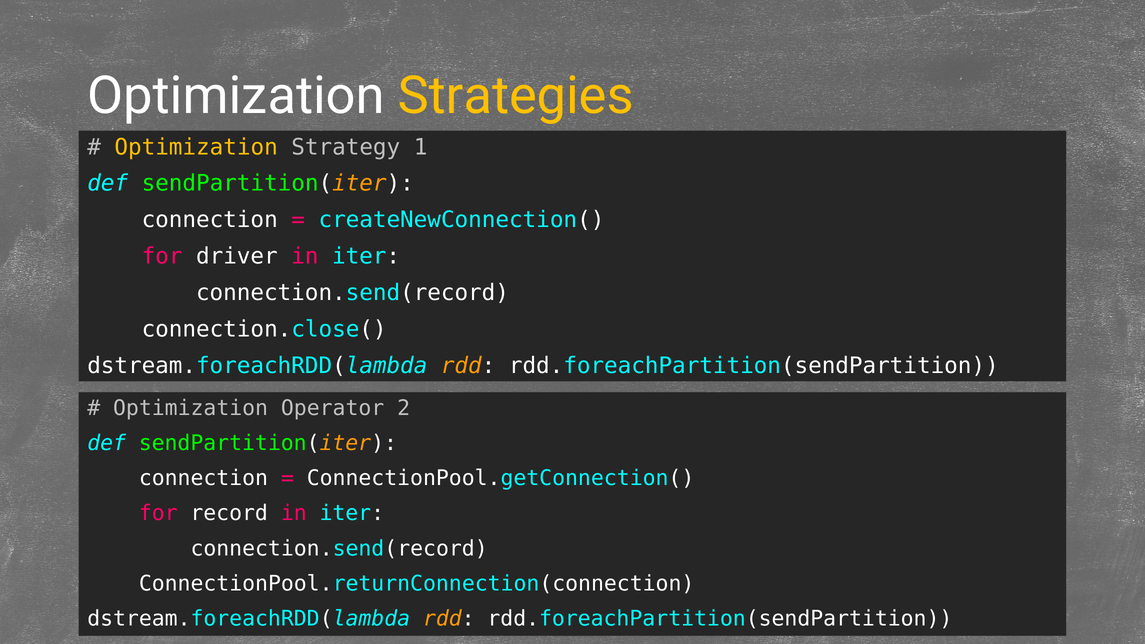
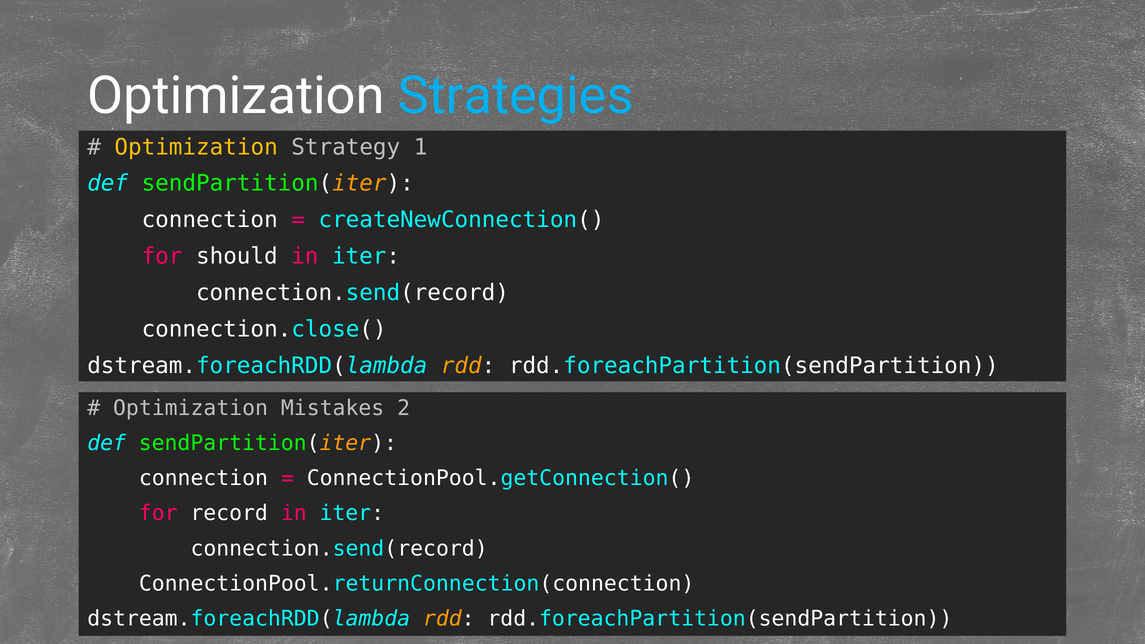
Strategies colour: yellow -> light blue
driver: driver -> should
Operator: Operator -> Mistakes
